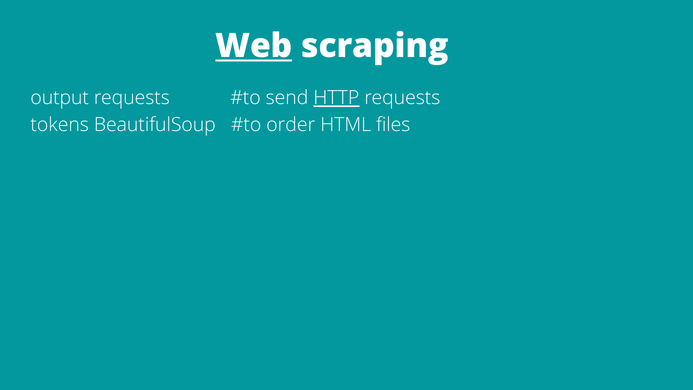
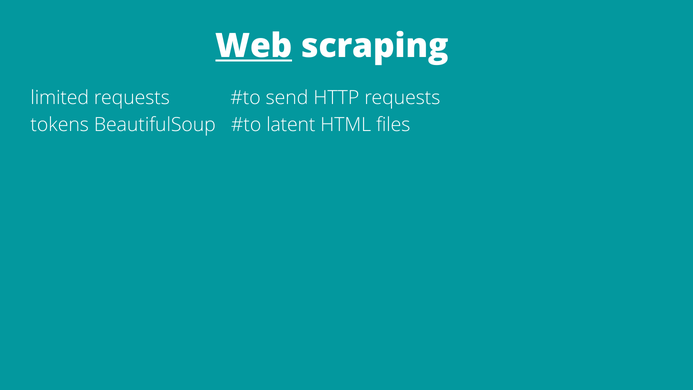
output: output -> limited
HTTP underline: present -> none
order: order -> latent
